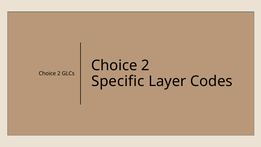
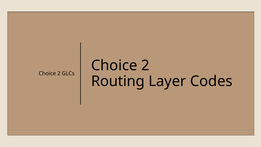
Specific: Specific -> Routing
